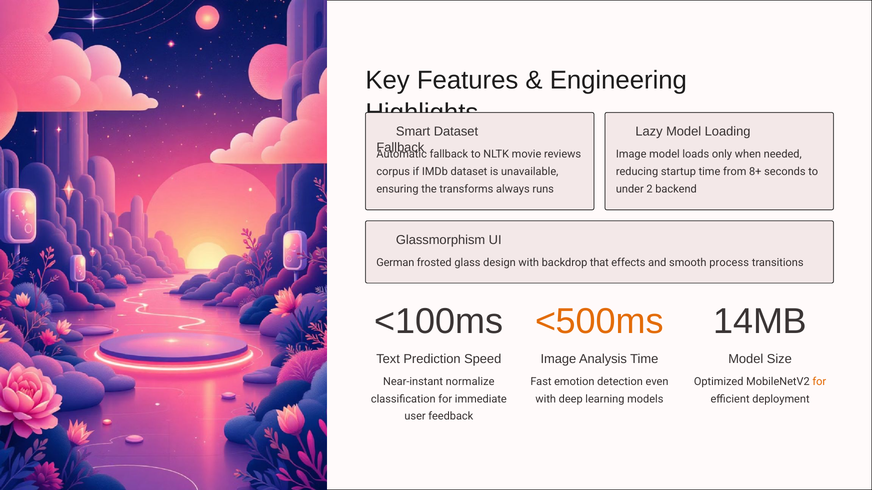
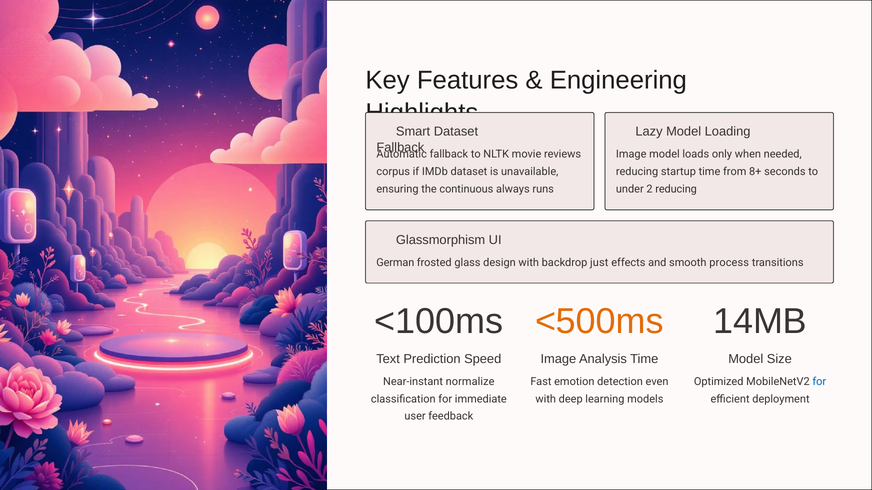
transforms: transforms -> continuous
2 backend: backend -> reducing
that: that -> just
for at (819, 382) colour: orange -> blue
